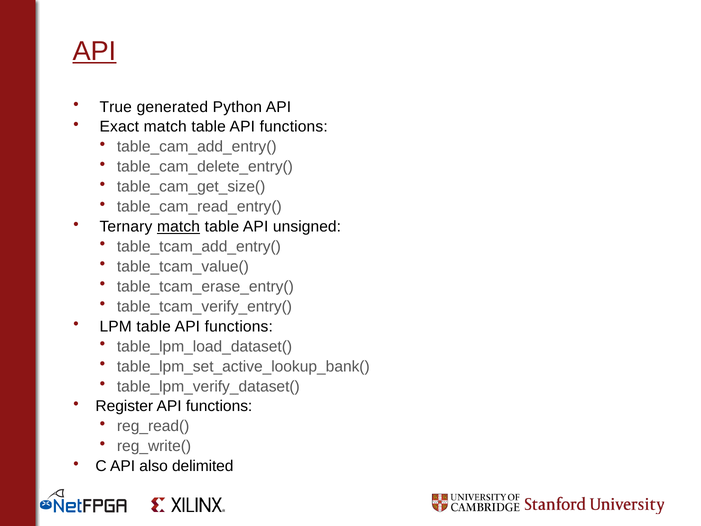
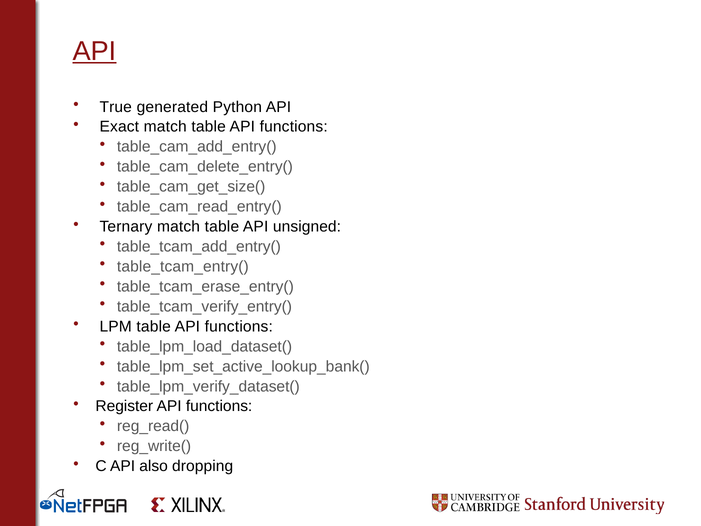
match at (179, 227) underline: present -> none
table_tcam_value(: table_tcam_value( -> table_tcam_entry(
delimited: delimited -> dropping
